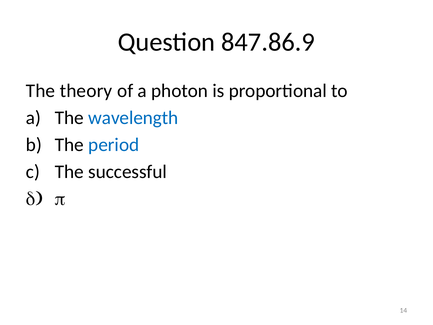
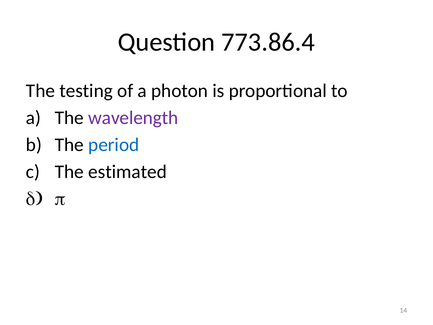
847.86.9: 847.86.9 -> 773.86.4
theory: theory -> testing
wavelength colour: blue -> purple
successful: successful -> estimated
